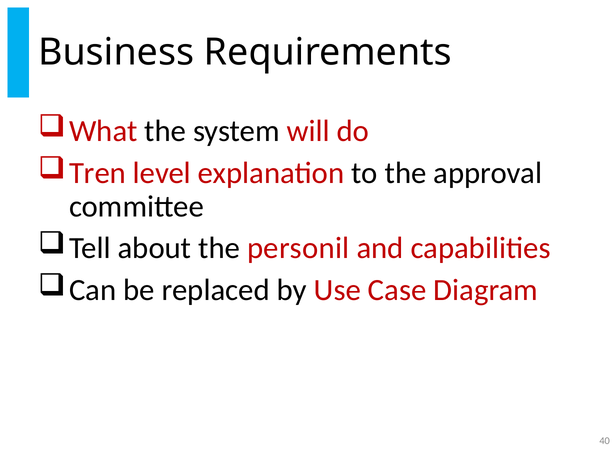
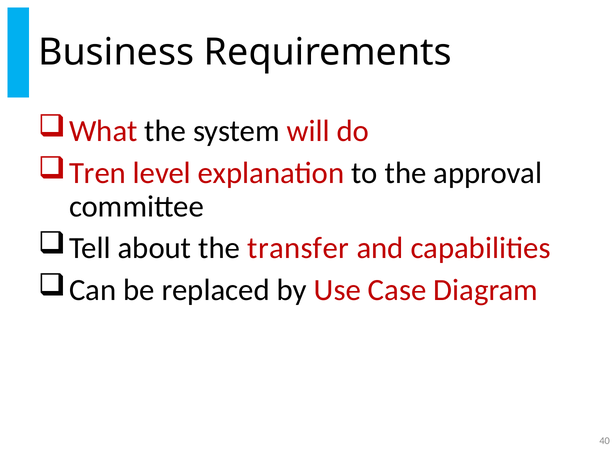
personil: personil -> transfer
